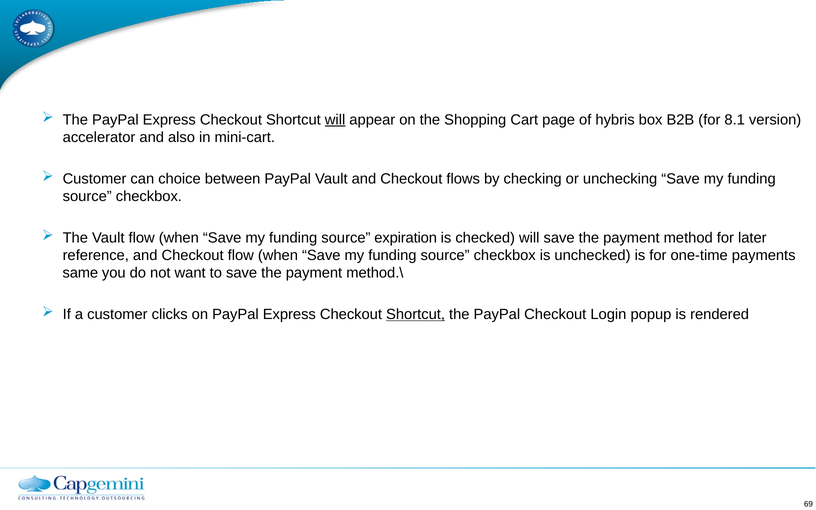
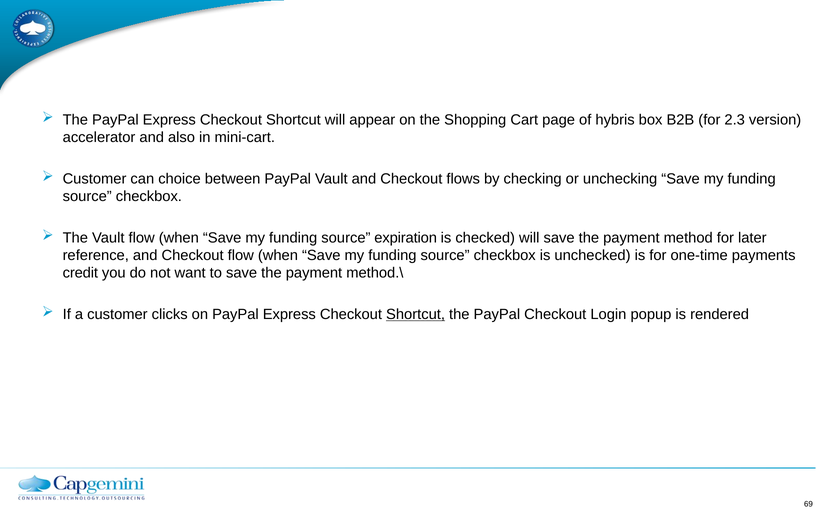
will at (335, 120) underline: present -> none
8.1: 8.1 -> 2.3
same: same -> credit
